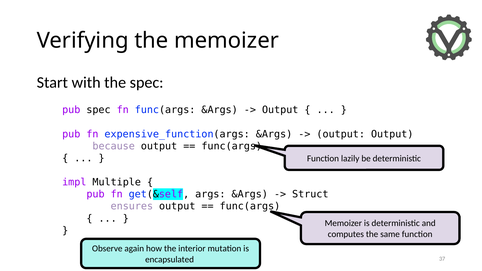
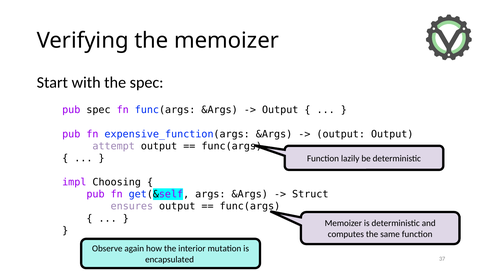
because: because -> attempt
Multiple: Multiple -> Choosing
